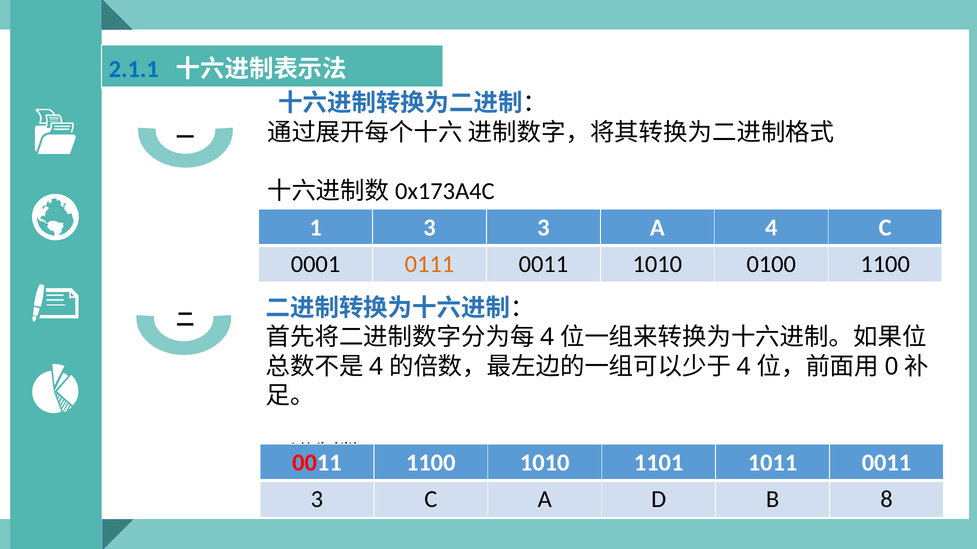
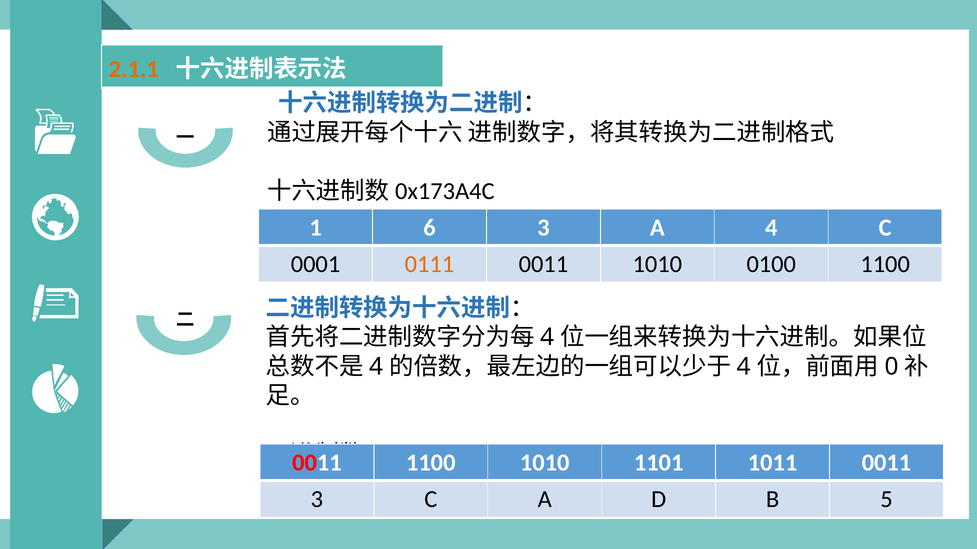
2.1.1 colour: blue -> orange
1 3: 3 -> 6
8: 8 -> 5
